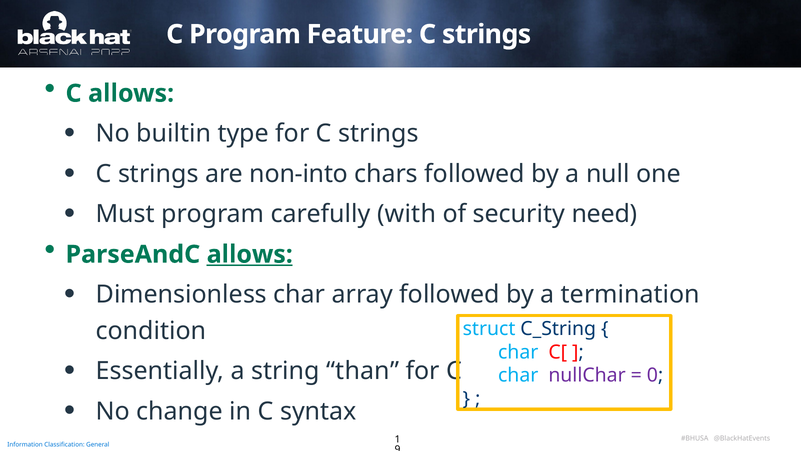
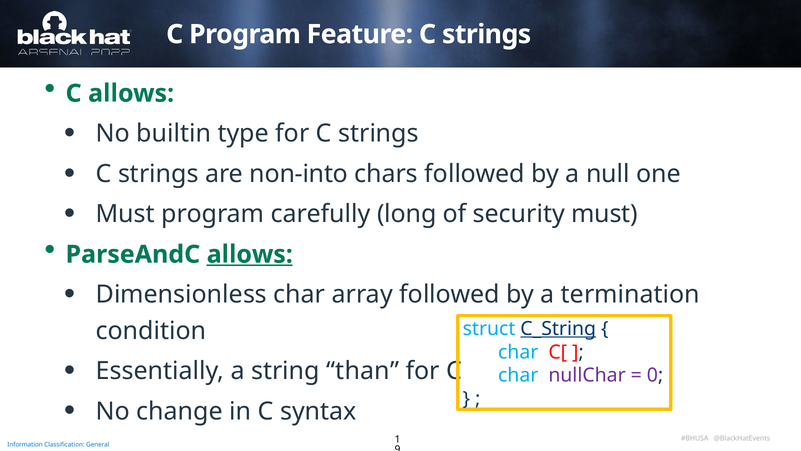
with: with -> long
security need: need -> must
C_String underline: none -> present
